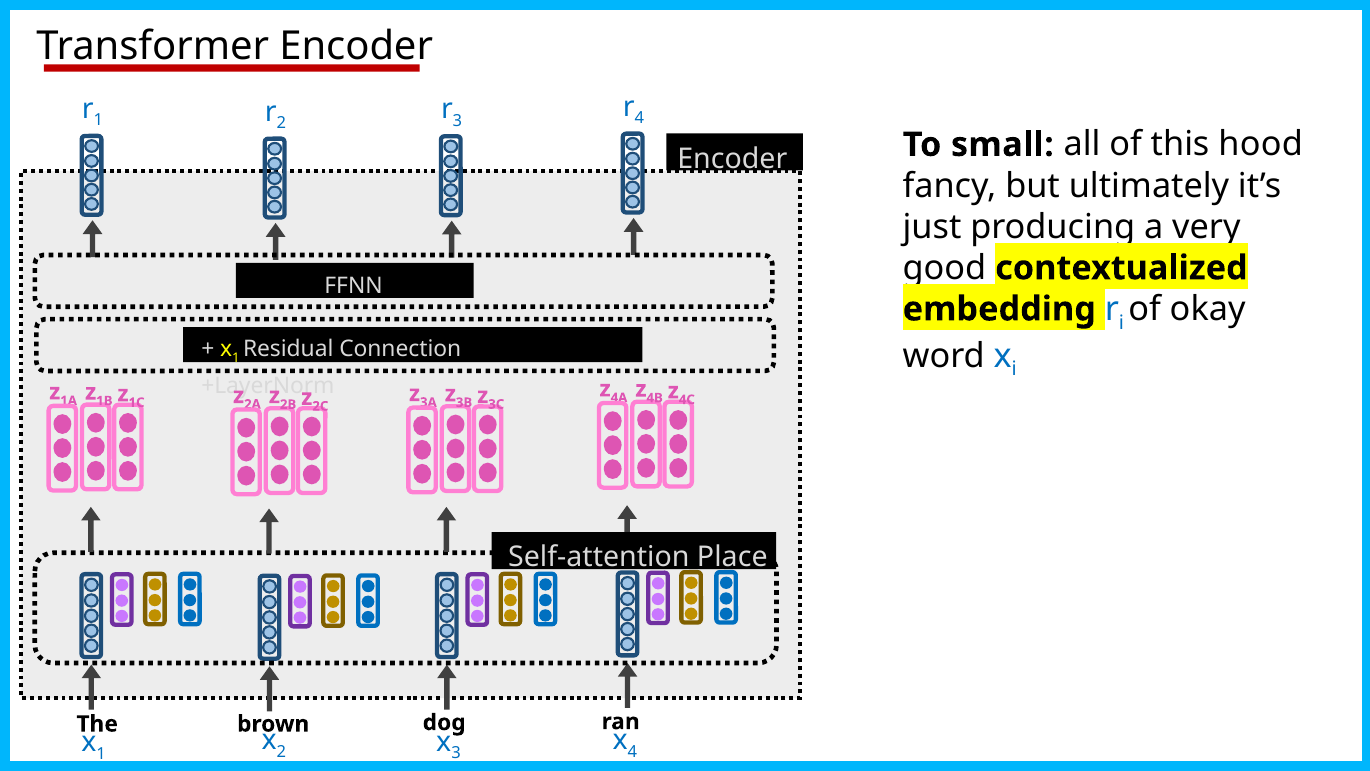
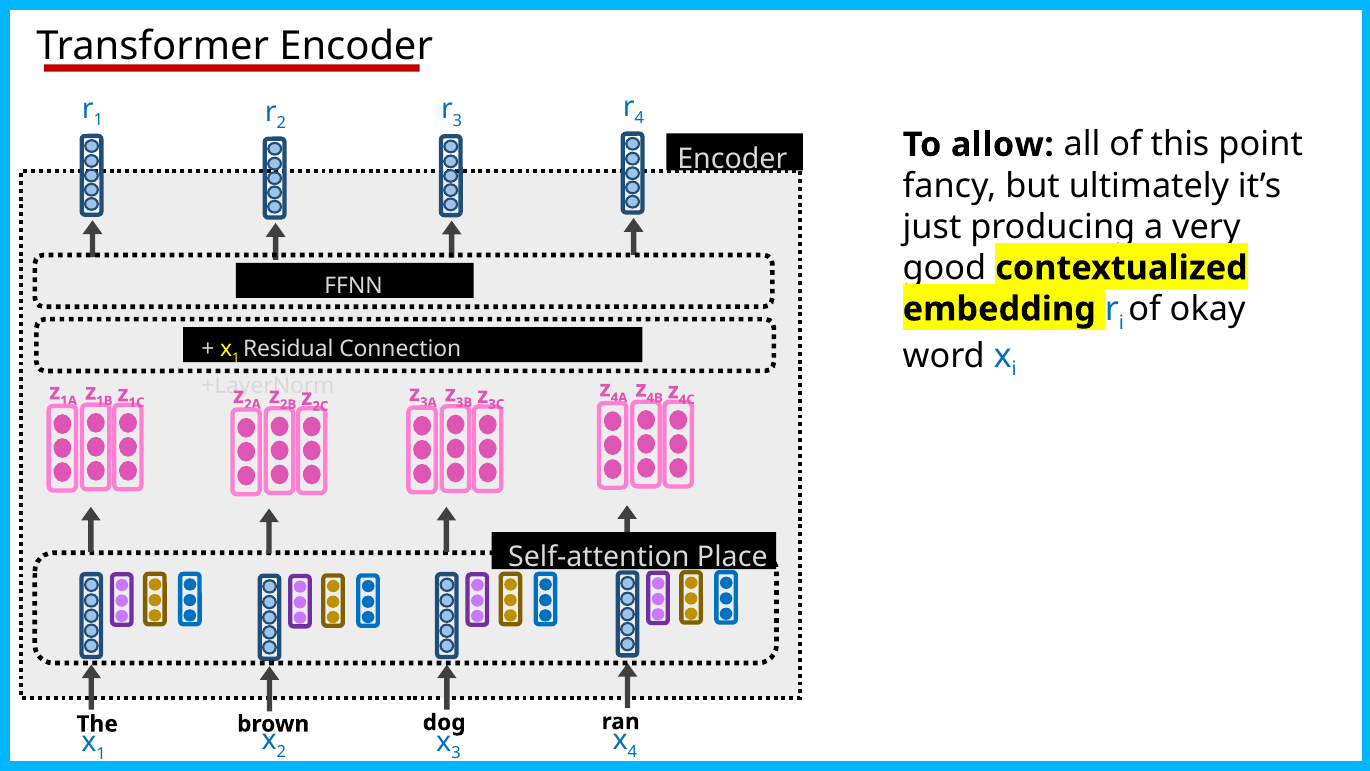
small: small -> allow
hood: hood -> point
